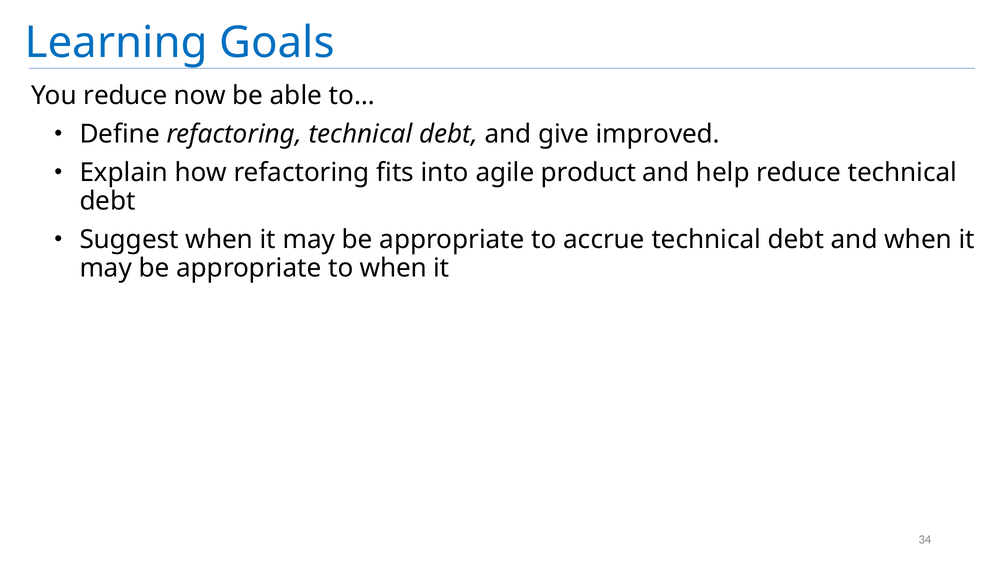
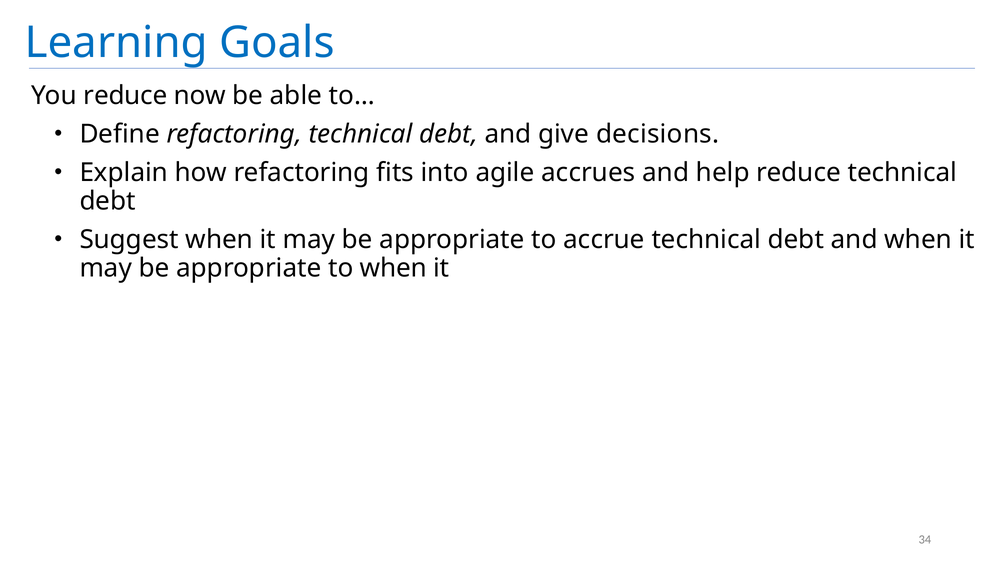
improved: improved -> decisions
product: product -> accrues
